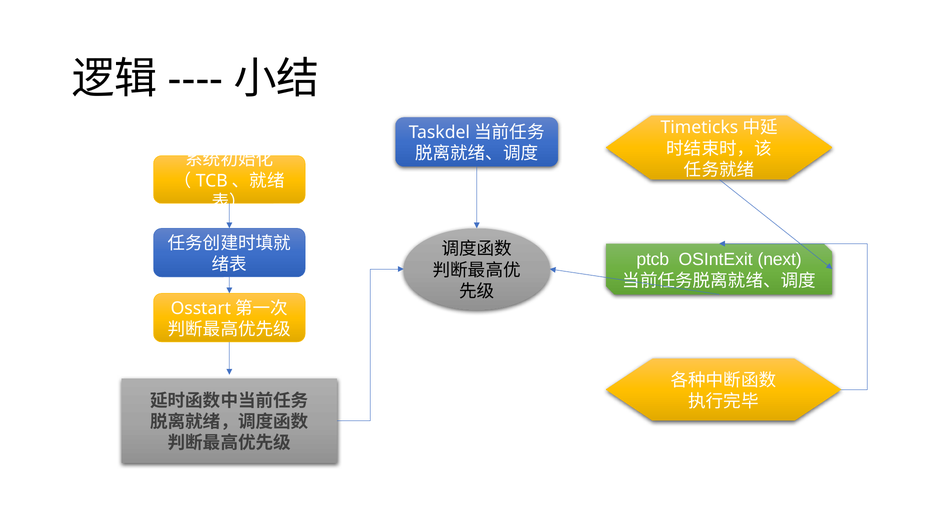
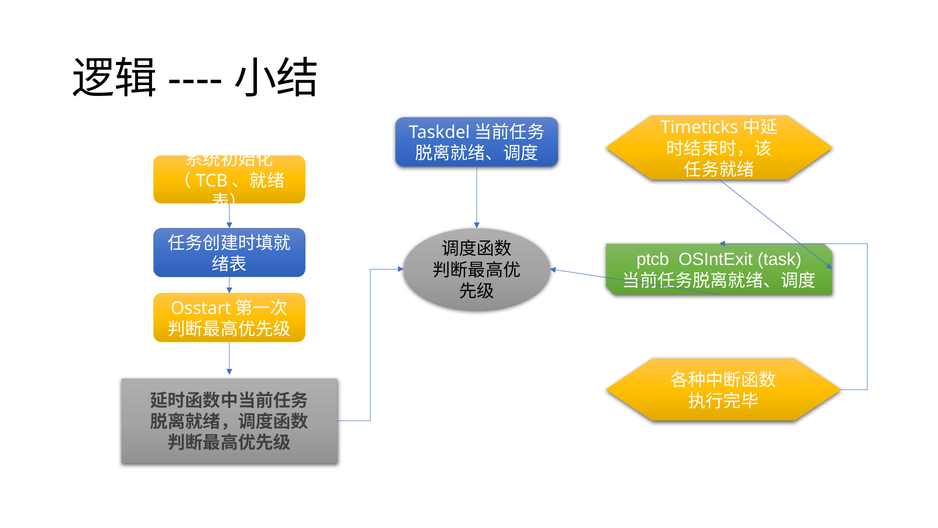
next: next -> task
